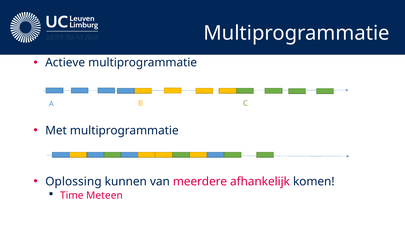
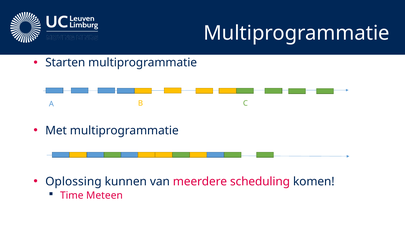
Actieve: Actieve -> Starten
afhankelijk: afhankelijk -> scheduling
